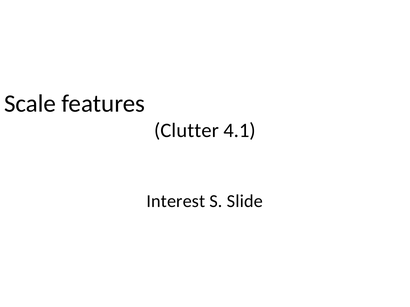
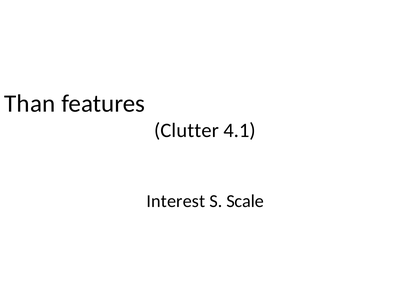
Scale: Scale -> Than
Slide: Slide -> Scale
